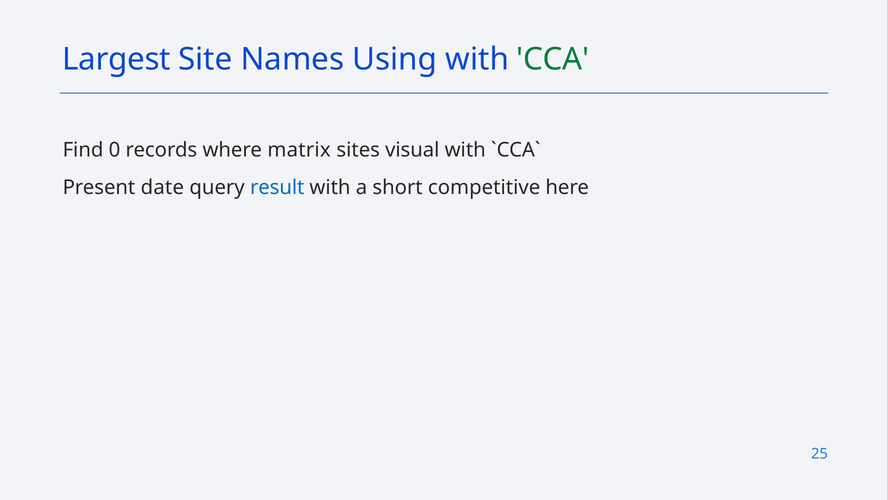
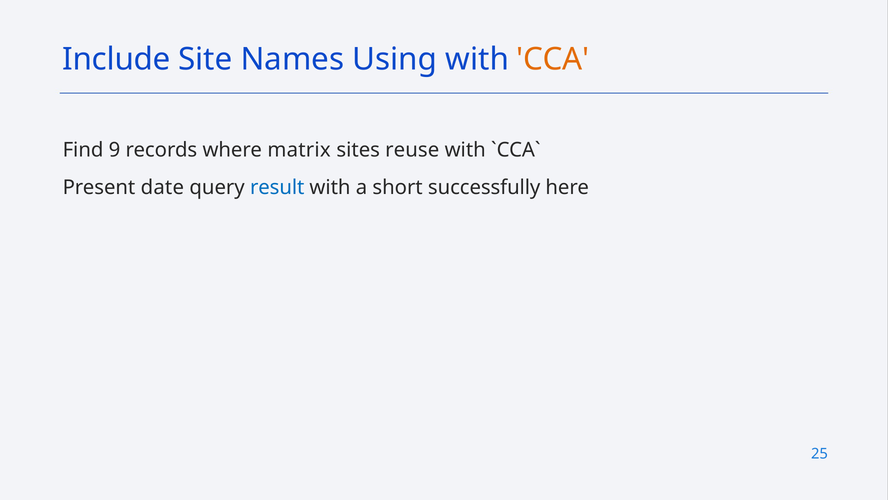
Largest: Largest -> Include
CCA colour: green -> orange
0: 0 -> 9
visual: visual -> reuse
competitive: competitive -> successfully
